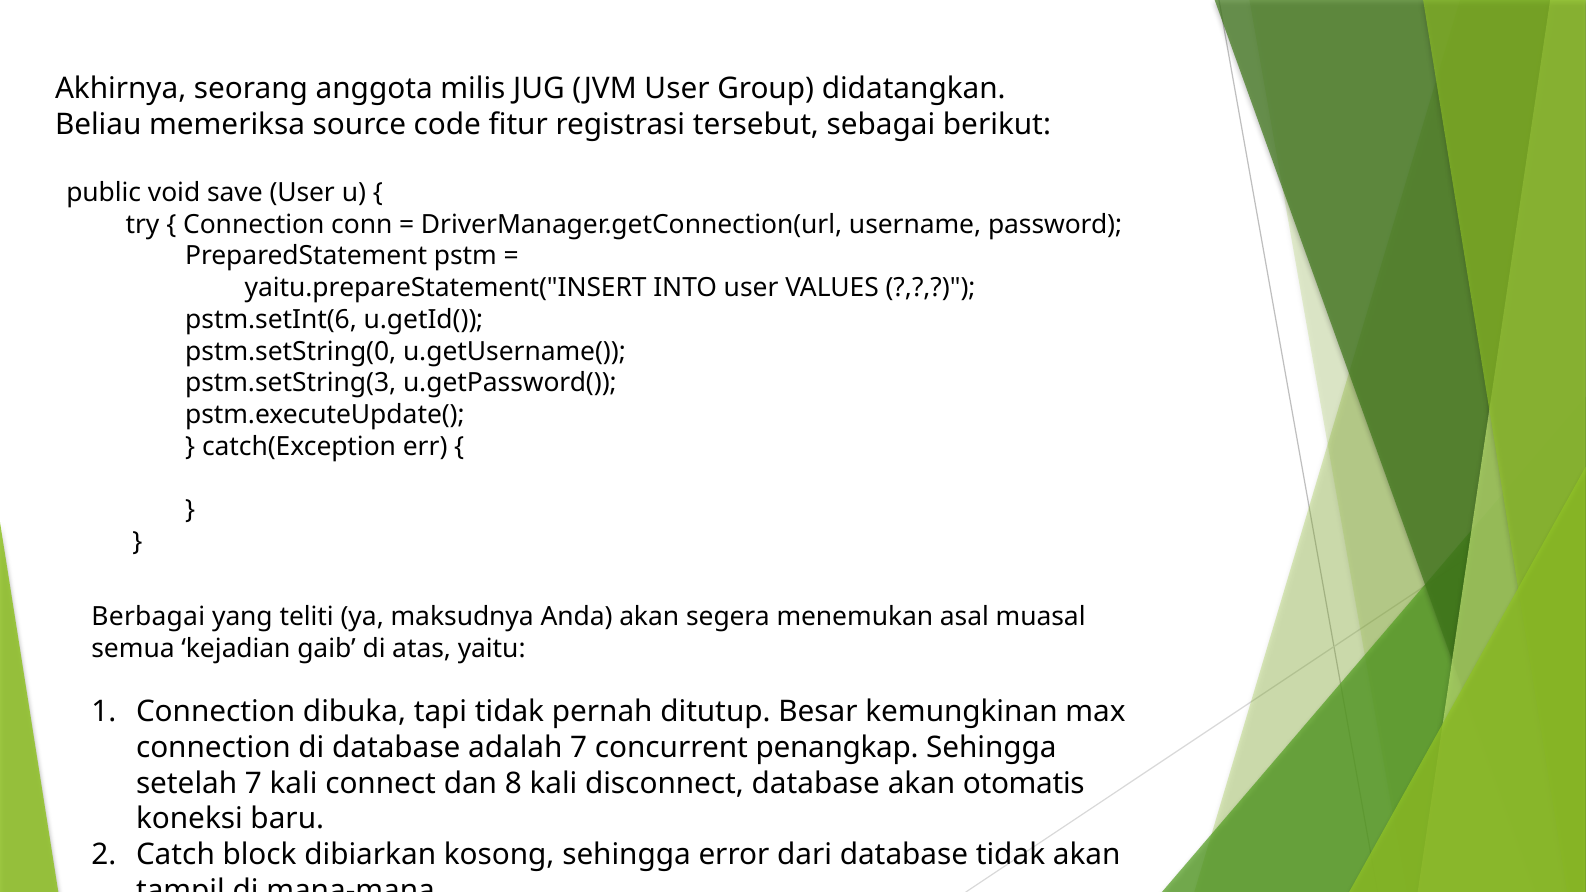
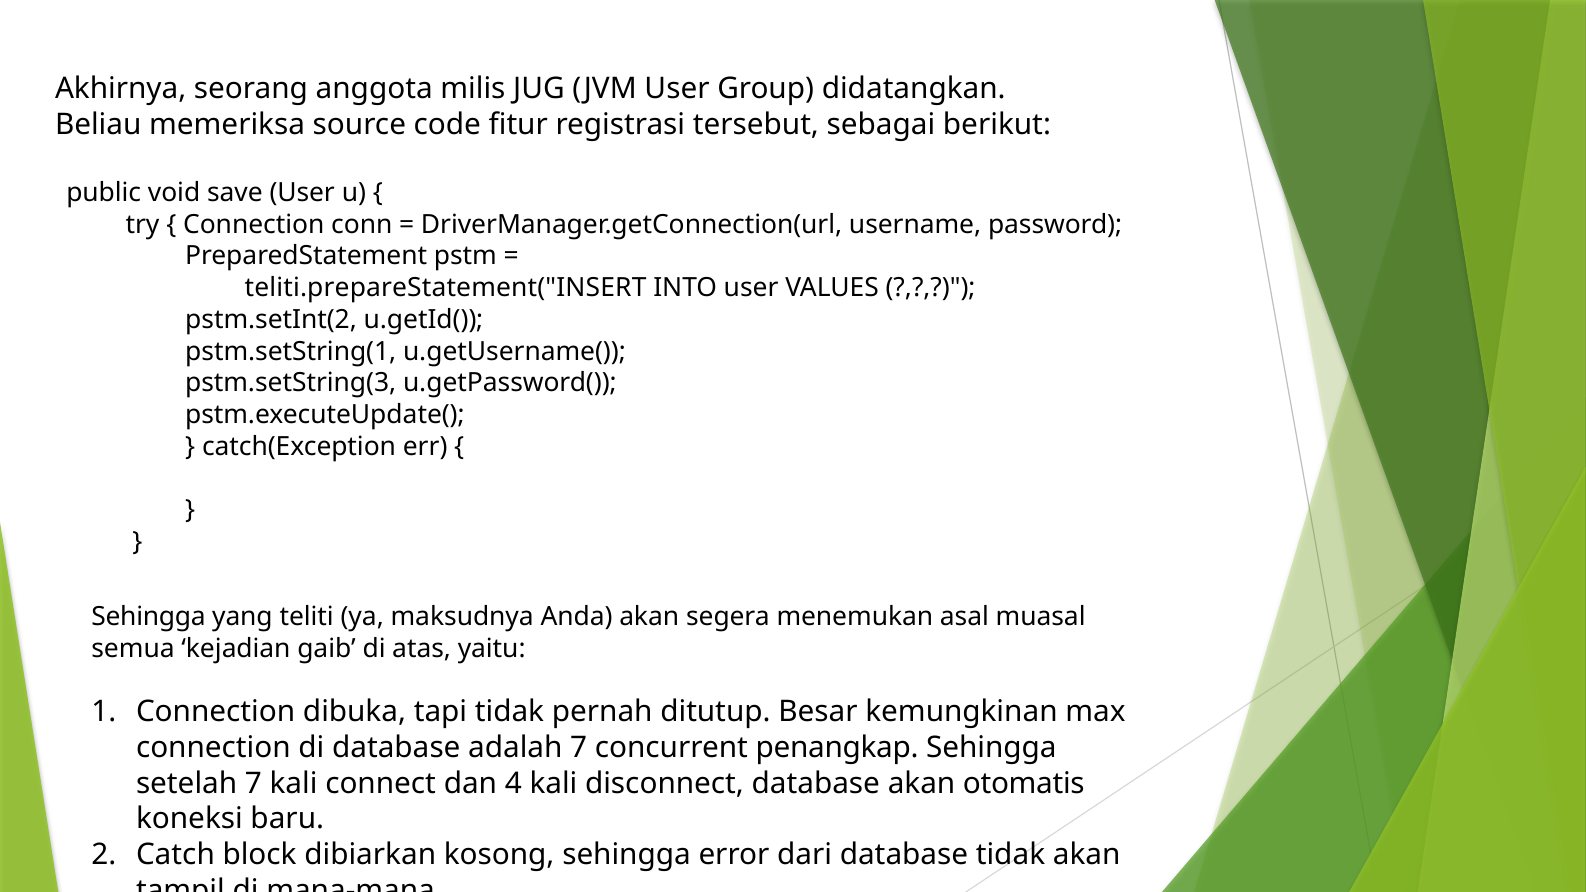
yaitu.prepareStatement("INSERT: yaitu.prepareStatement("INSERT -> teliti.prepareStatement("INSERT
pstm.setInt(6: pstm.setInt(6 -> pstm.setInt(2
pstm.setString(0: pstm.setString(0 -> pstm.setString(1
Berbagai at (148, 617): Berbagai -> Sehingga
8: 8 -> 4
